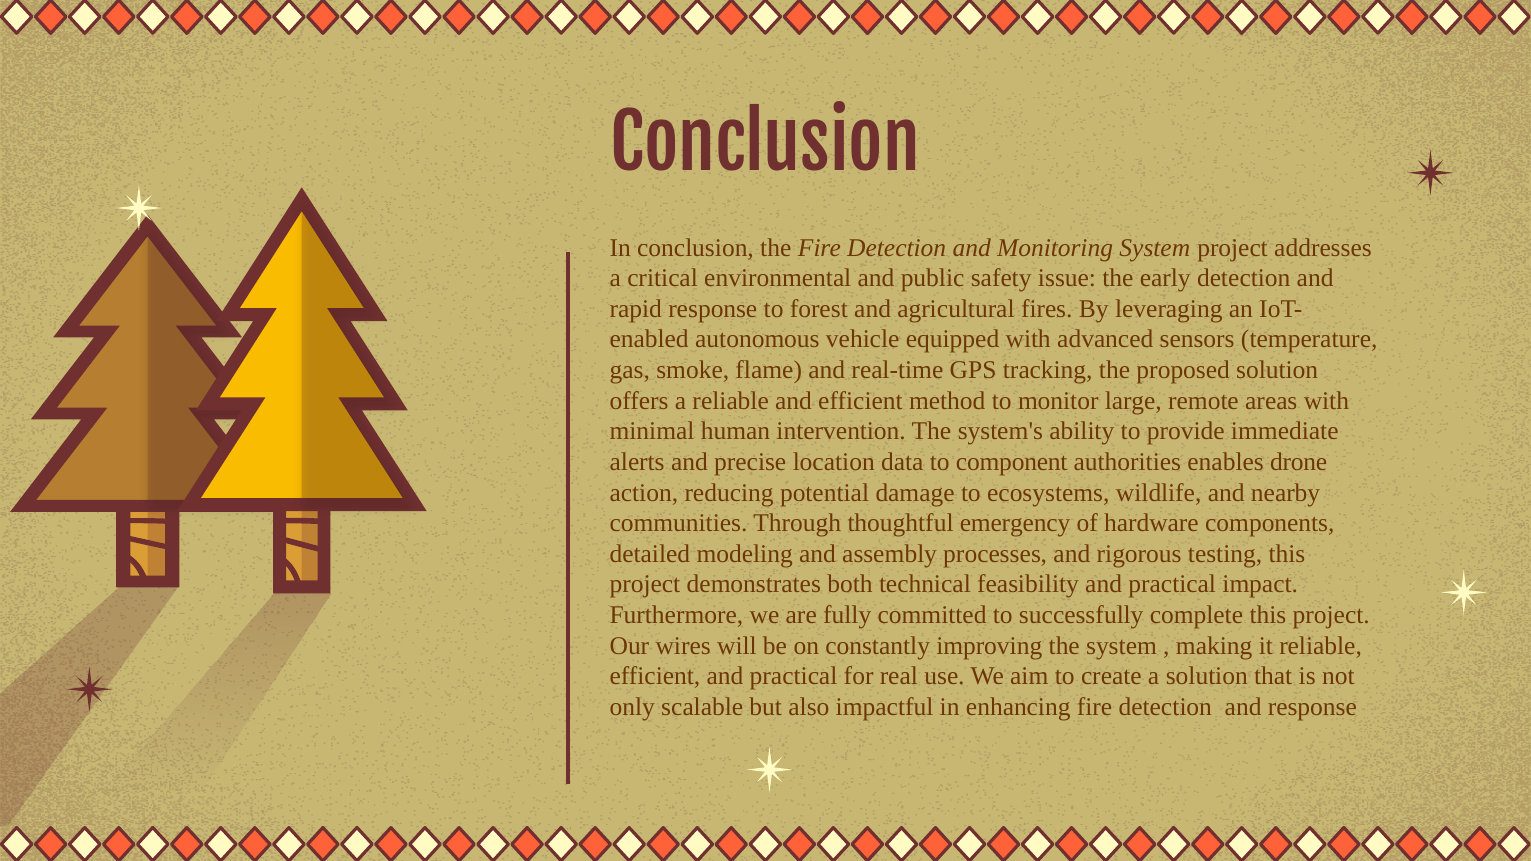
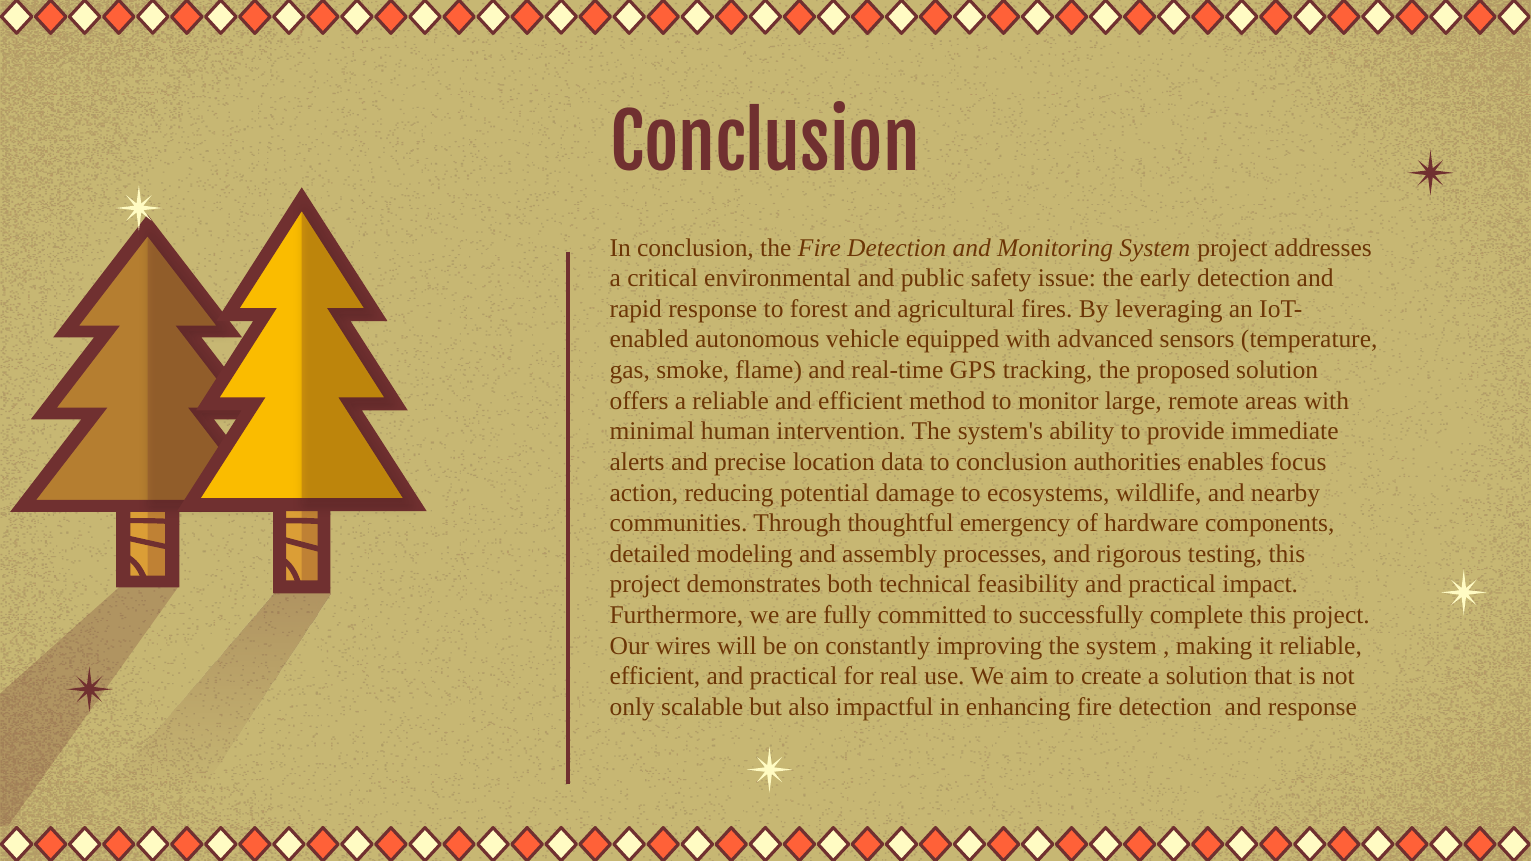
to component: component -> conclusion
drone: drone -> focus
